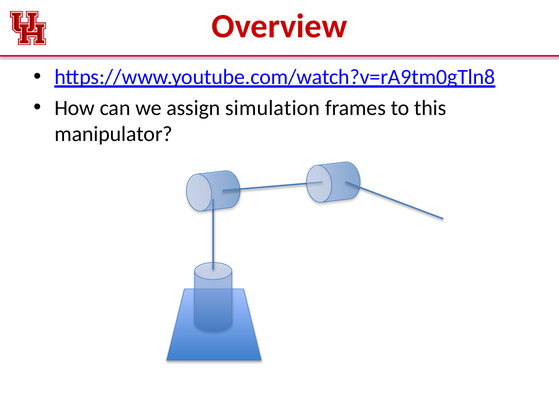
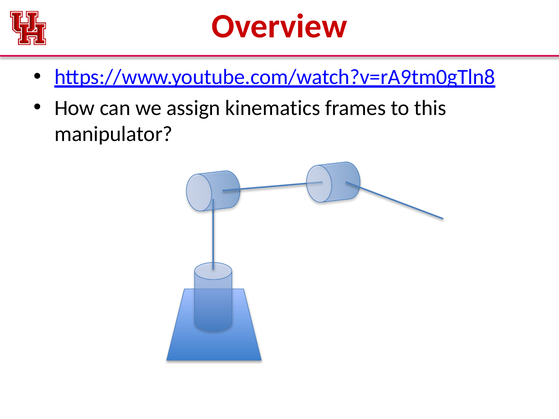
simulation: simulation -> kinematics
